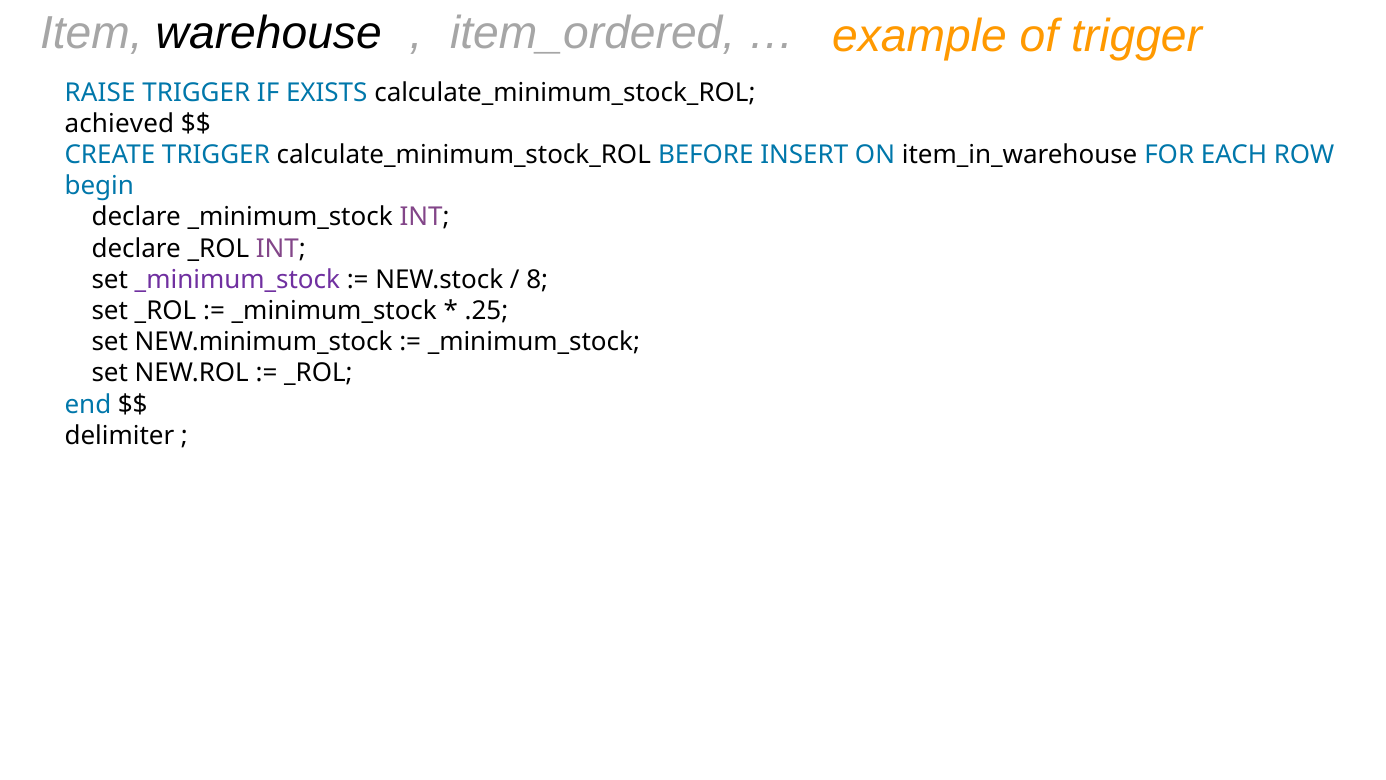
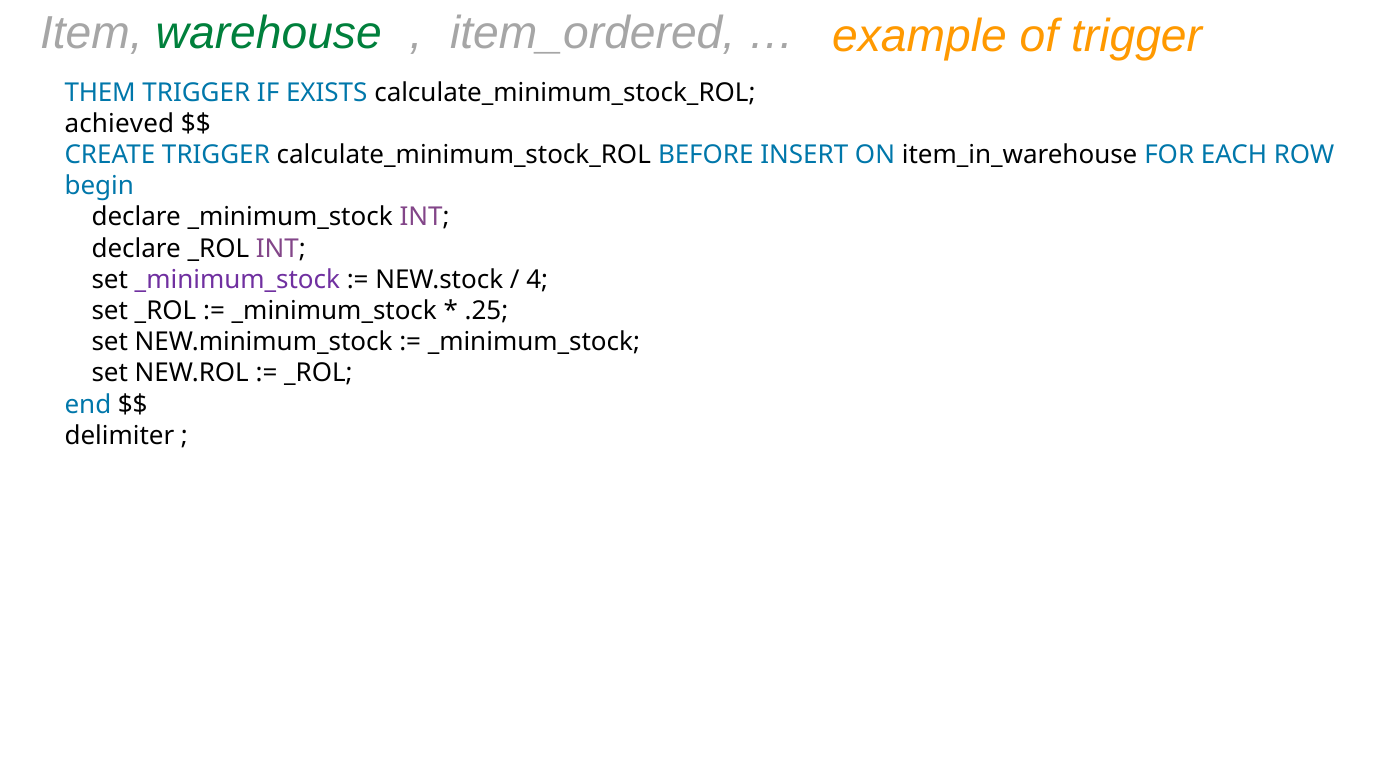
warehouse colour: black -> green
RAISE: RAISE -> THEM
8: 8 -> 4
